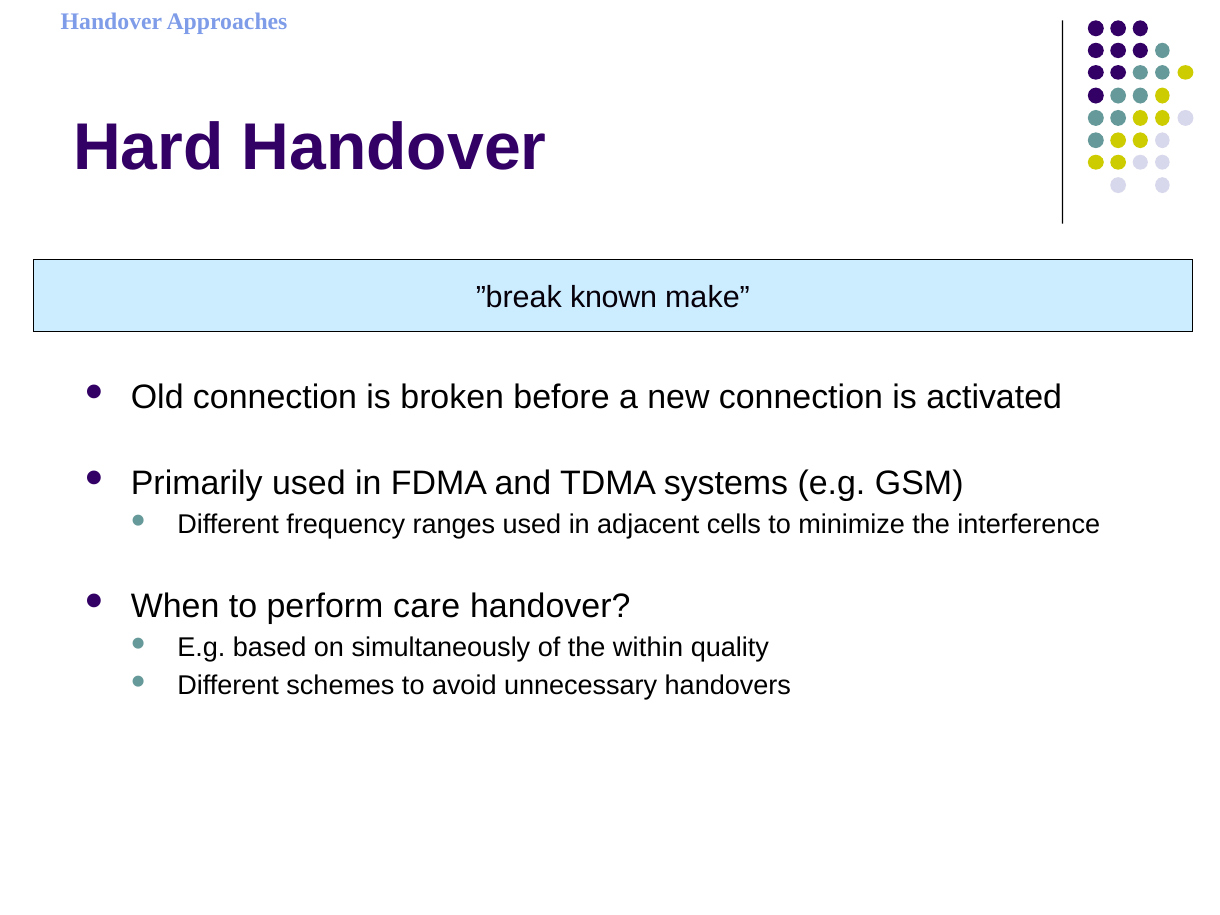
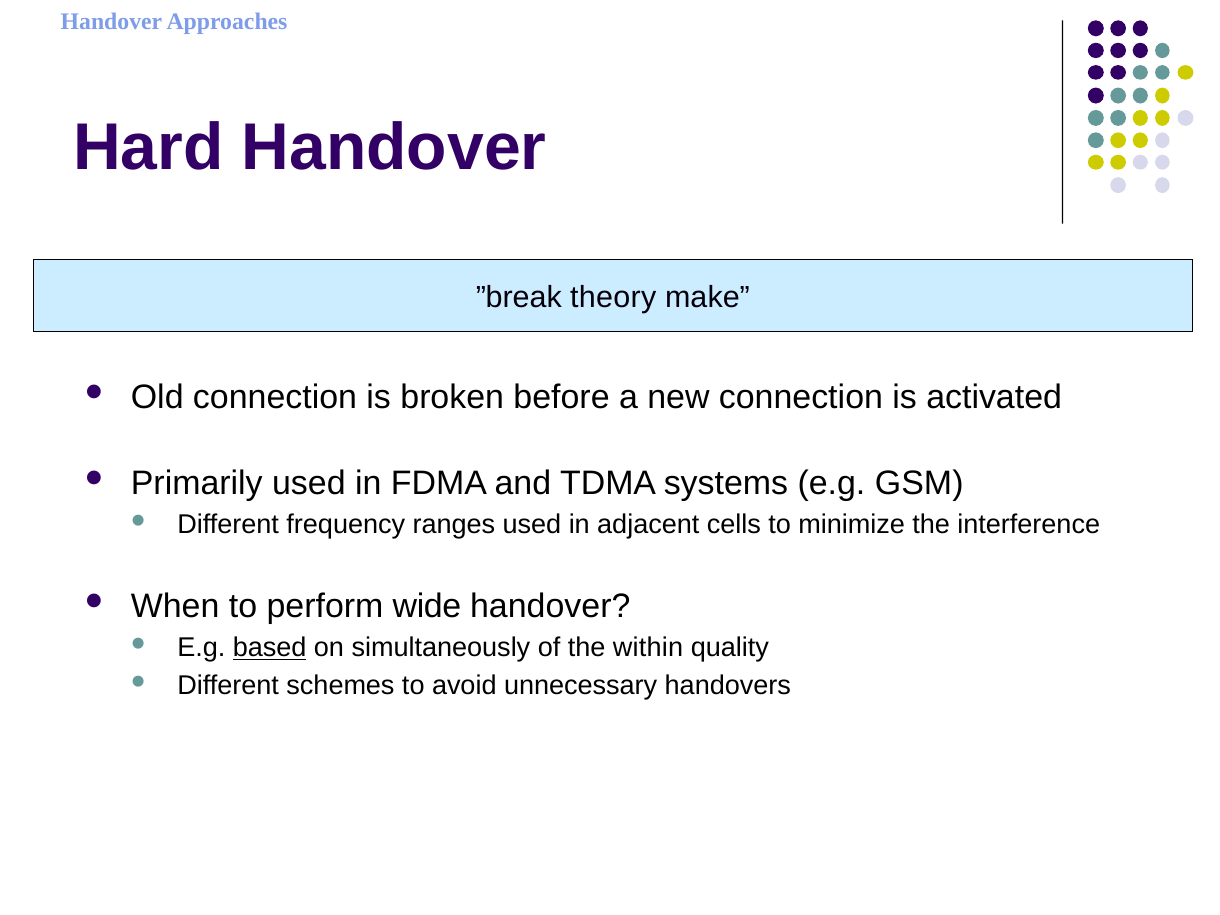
known: known -> theory
care: care -> wide
based underline: none -> present
